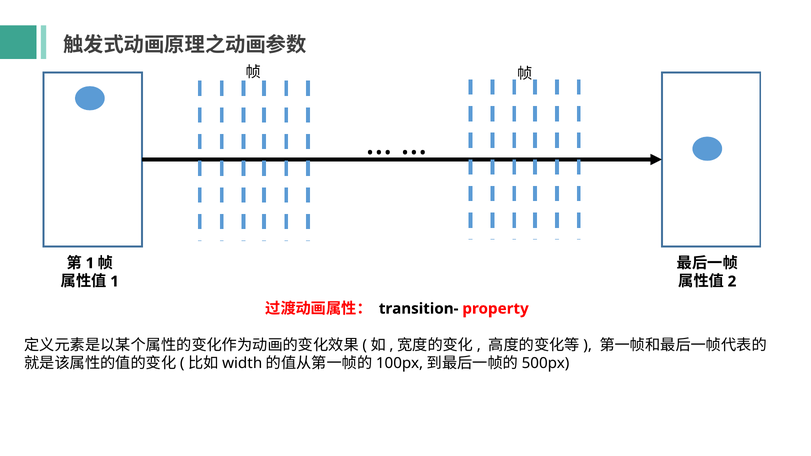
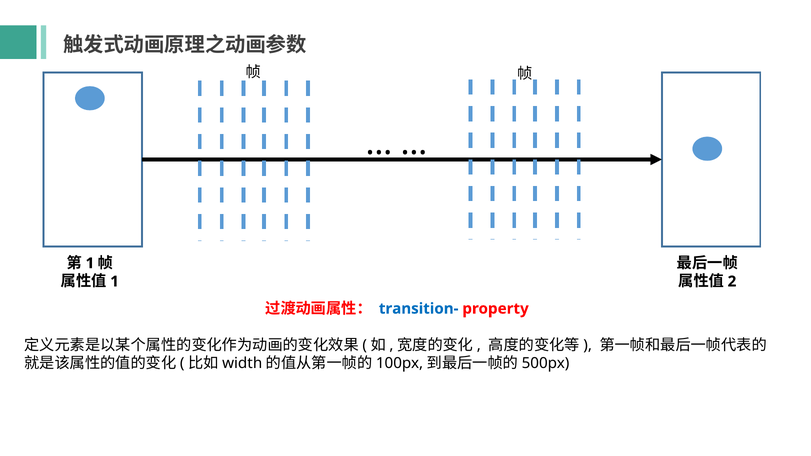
transition- colour: black -> blue
